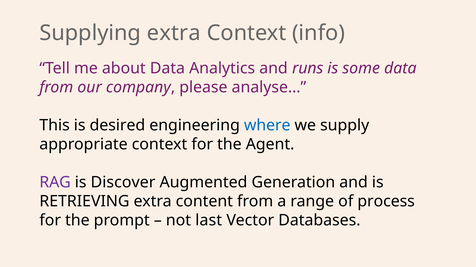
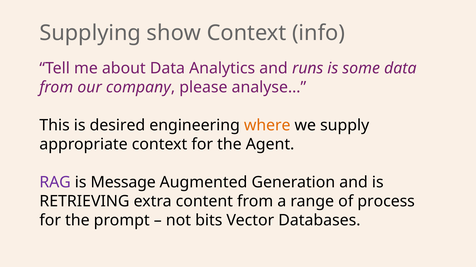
Supplying extra: extra -> show
where colour: blue -> orange
Discover: Discover -> Message
last: last -> bits
